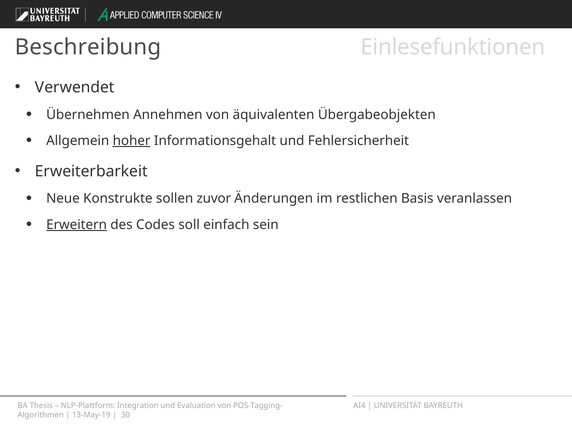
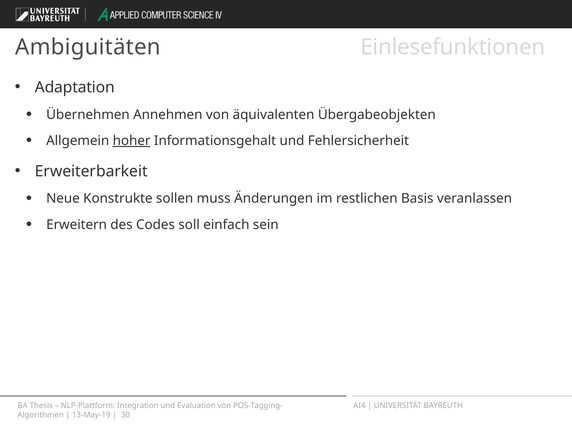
Beschreibung: Beschreibung -> Ambiguitäten
Verwendet: Verwendet -> Adaptation
zuvor: zuvor -> muss
Erweitern underline: present -> none
